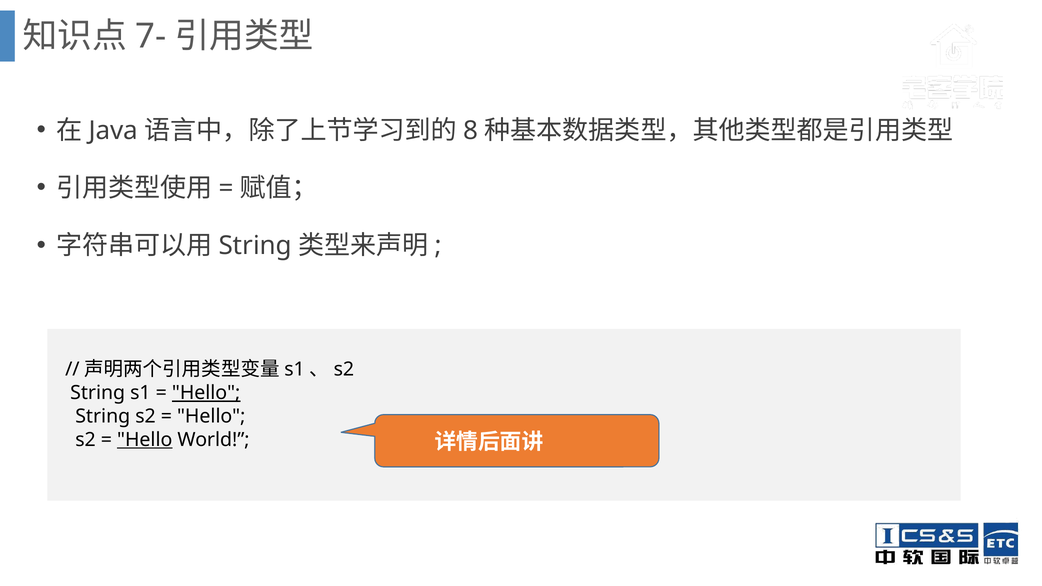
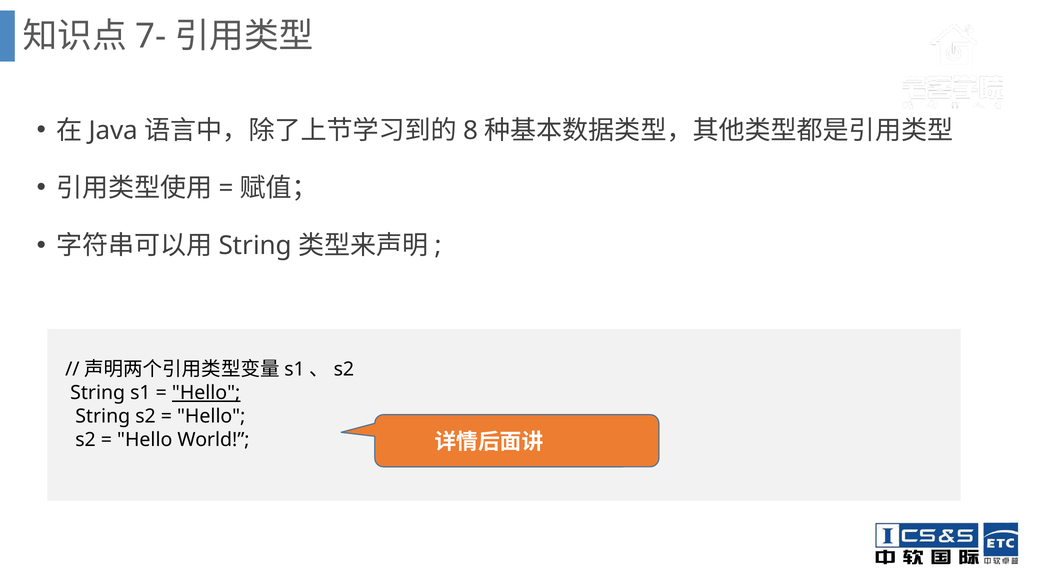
Hello at (145, 440) underline: present -> none
